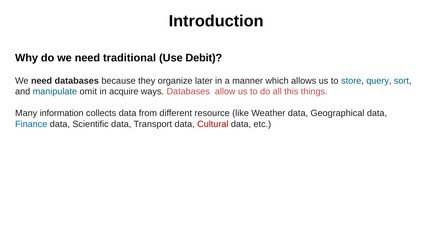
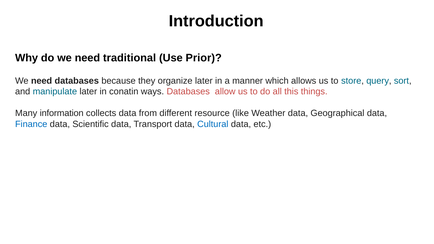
Debit: Debit -> Prior
manipulate omit: omit -> later
acquire: acquire -> conatin
Cultural colour: red -> blue
